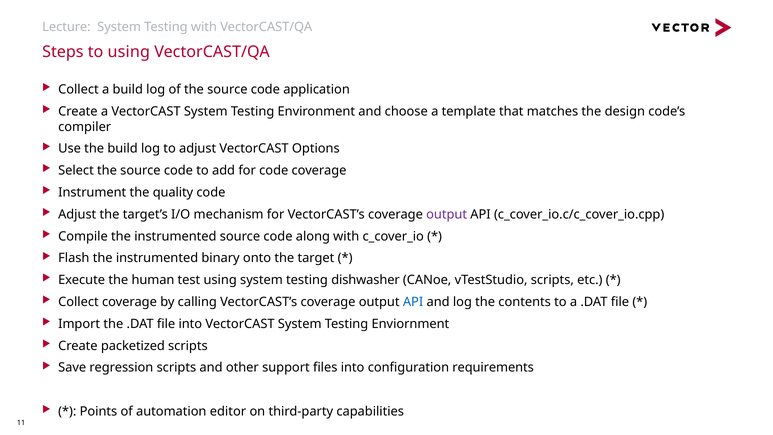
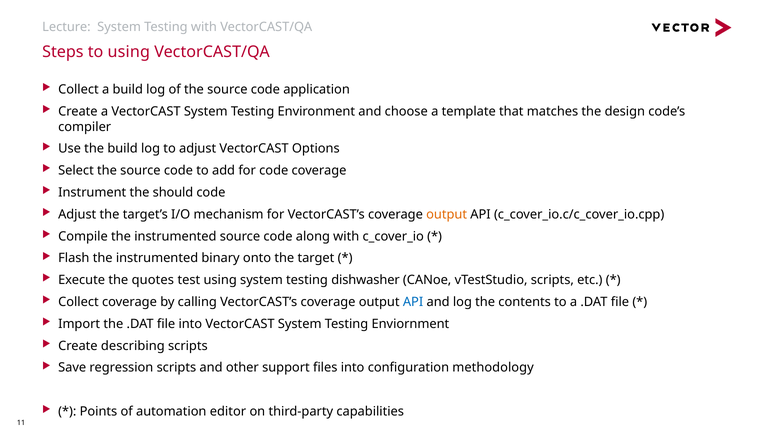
quality: quality -> should
output at (447, 214) colour: purple -> orange
human: human -> quotes
packetized: packetized -> describing
requirements: requirements -> methodology
